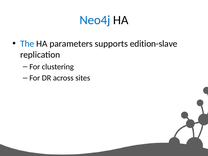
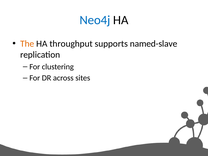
The colour: blue -> orange
parameters: parameters -> throughput
edition-slave: edition-slave -> named-slave
